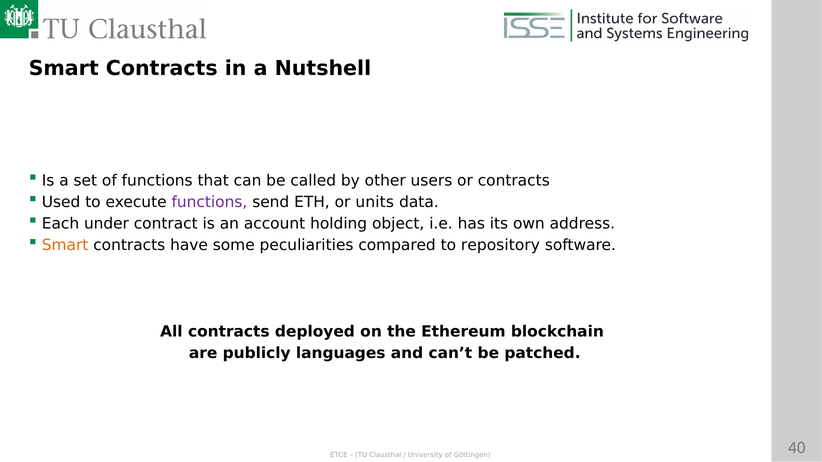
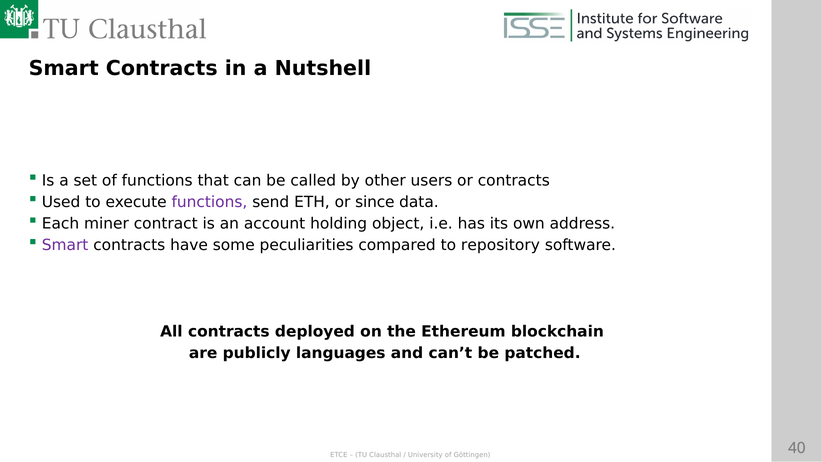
units: units -> since
under: under -> miner
Smart at (65, 246) colour: orange -> purple
